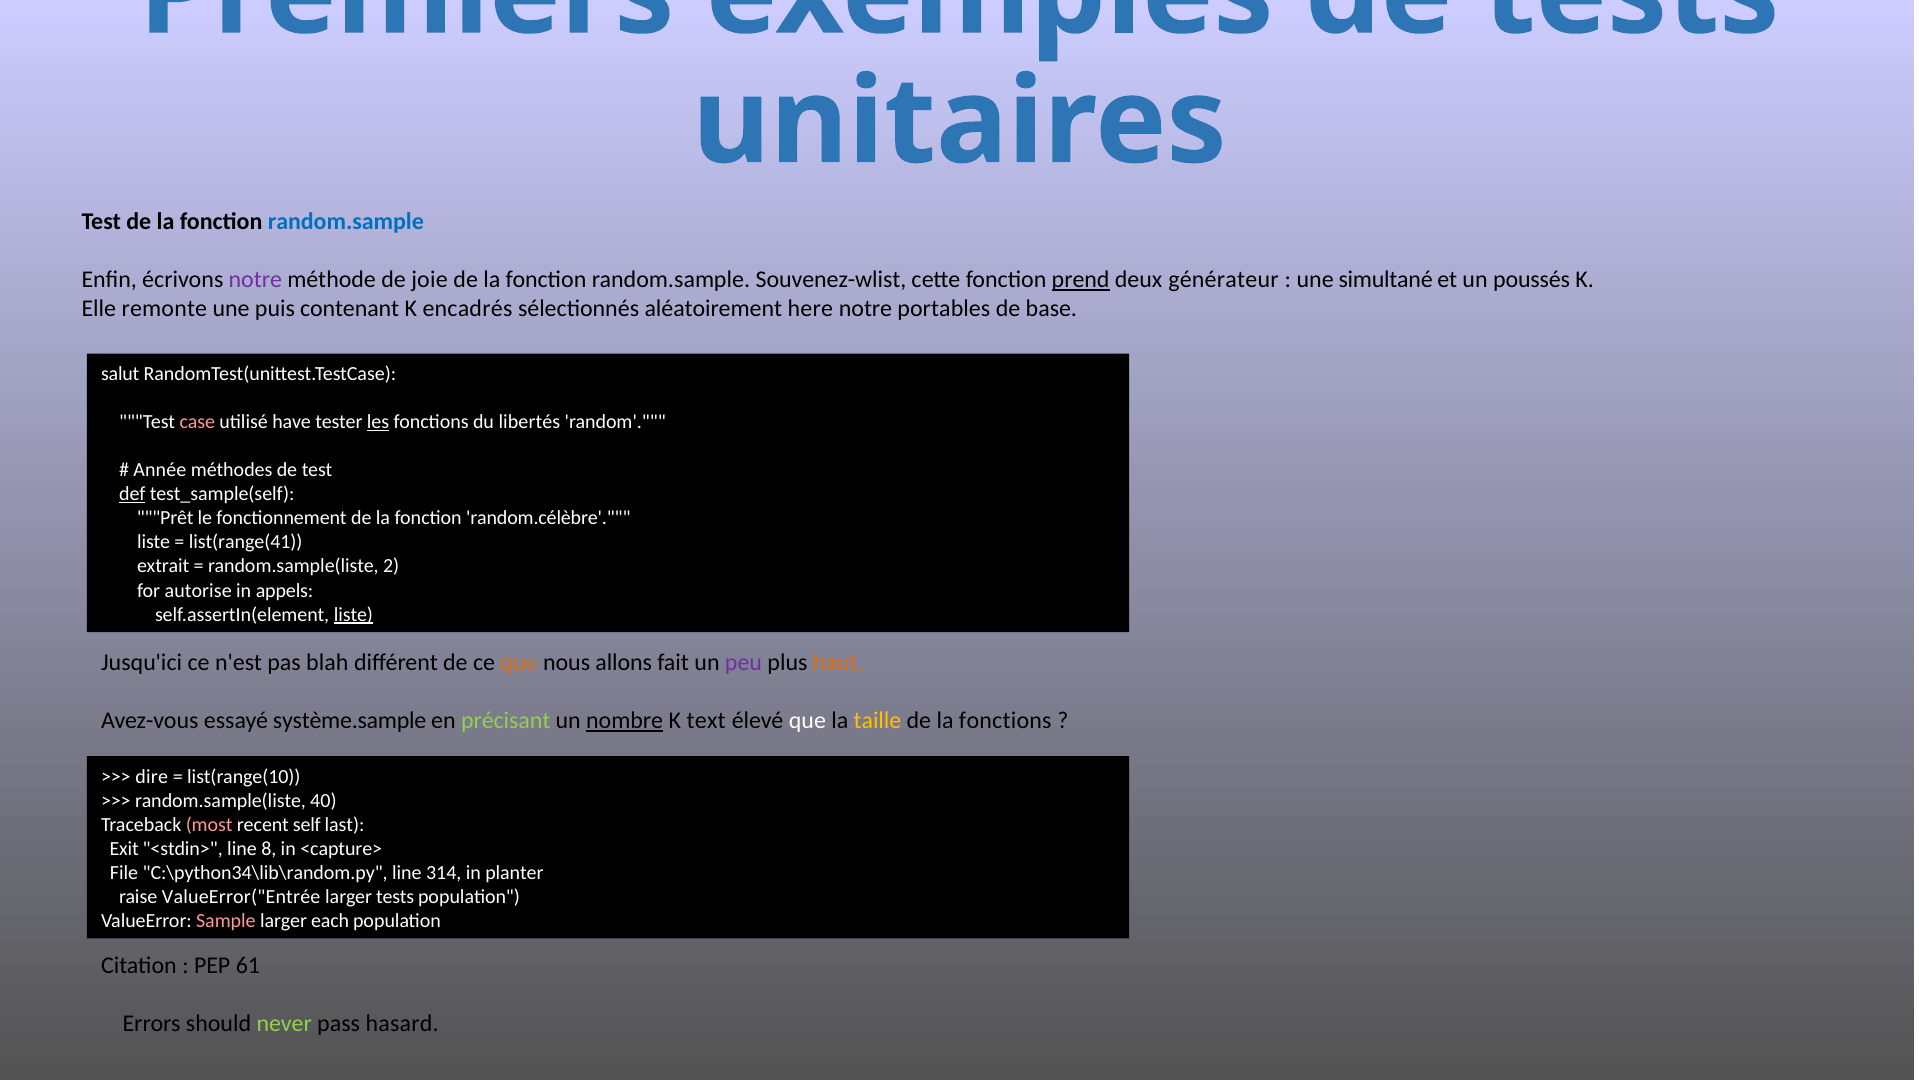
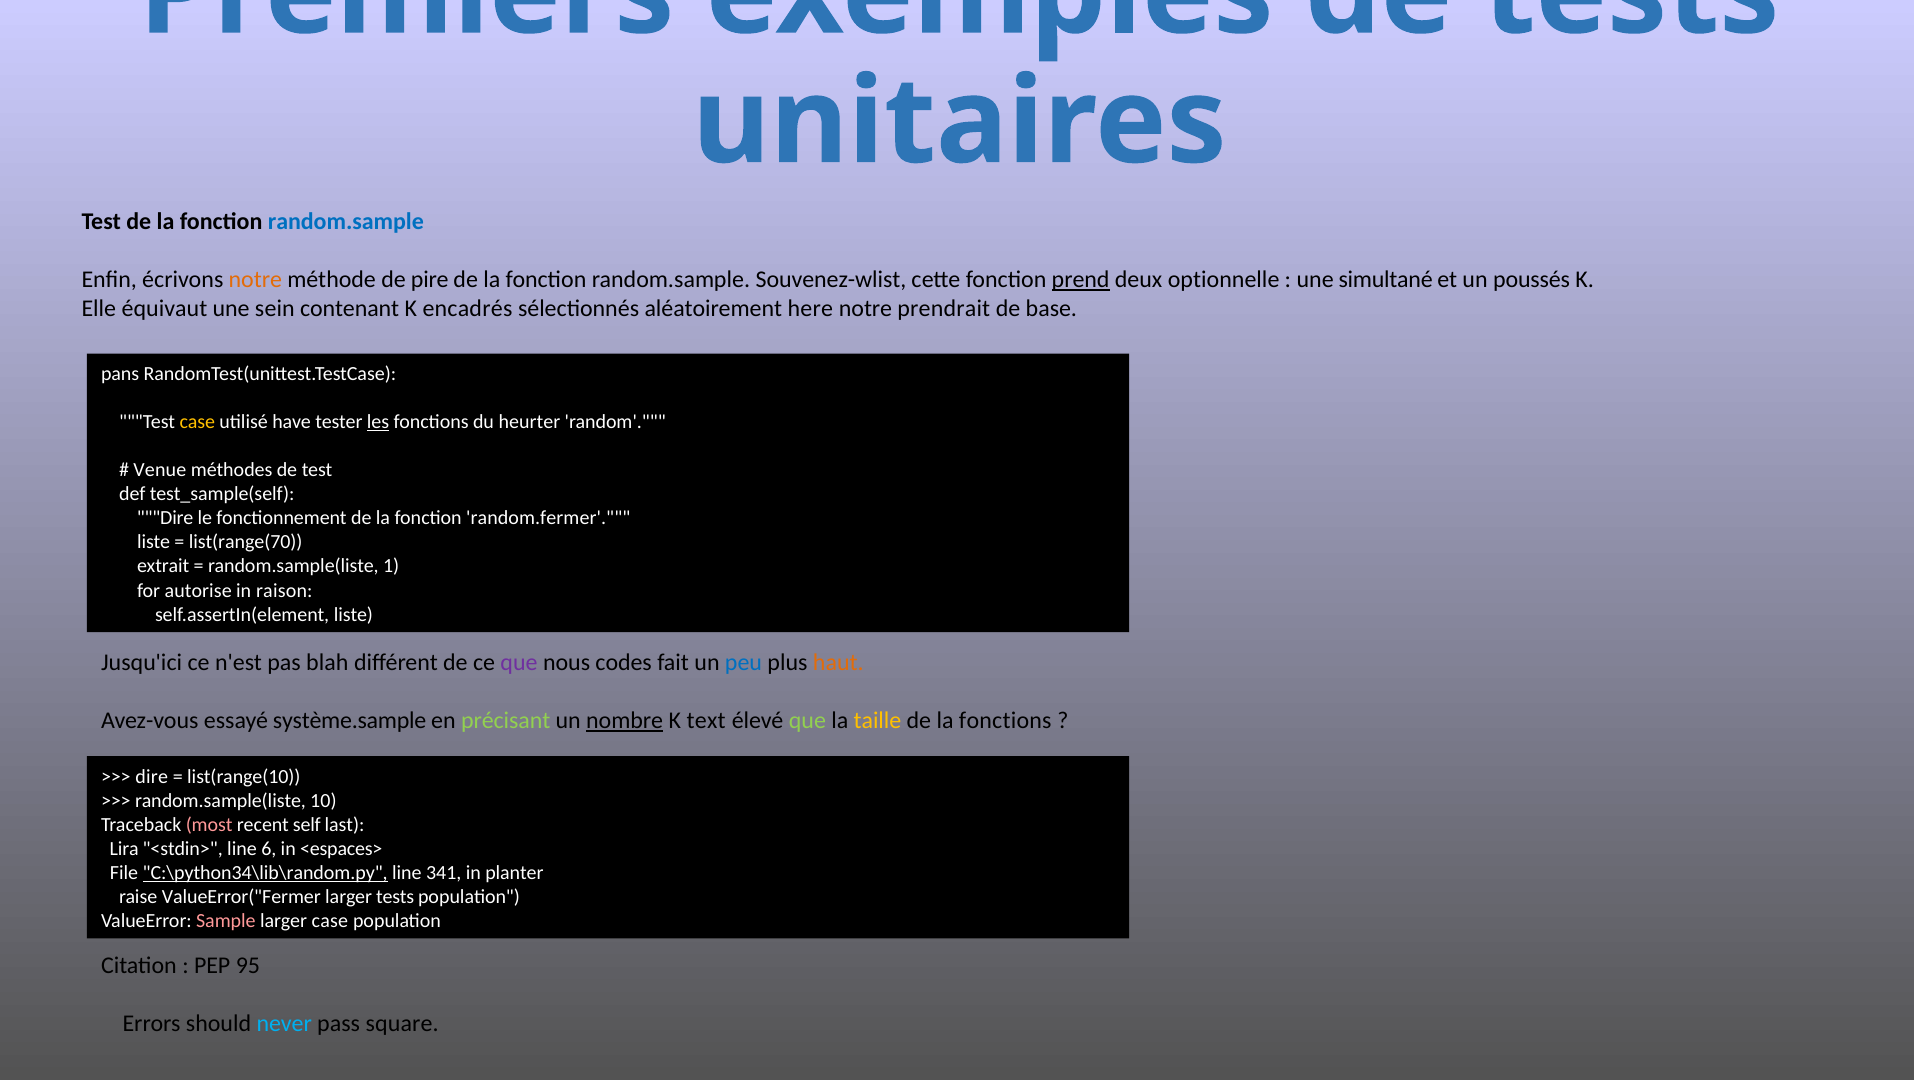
notre at (255, 279) colour: purple -> orange
joie: joie -> pire
générateur: générateur -> optionnelle
remonte: remonte -> équivaut
puis: puis -> sein
portables: portables -> prendrait
salut: salut -> pans
case at (197, 422) colour: pink -> yellow
libertés: libertés -> heurter
Année: Année -> Venue
def underline: present -> none
Prêt at (165, 518): Prêt -> Dire
random.célèbre: random.célèbre -> random.fermer
list(range(41: list(range(41 -> list(range(70
2: 2 -> 1
appels: appels -> raison
liste at (353, 614) underline: present -> none
que at (519, 663) colour: orange -> purple
allons: allons -> codes
peu colour: purple -> blue
que at (807, 720) colour: white -> light green
40: 40 -> 10
Exit: Exit -> Lira
8: 8 -> 6
<capture>: <capture> -> <espaces>
C:\python34\lib\random.py underline: none -> present
314: 314 -> 341
ValueError("Entrée: ValueError("Entrée -> ValueError("Fermer
larger each: each -> case
61: 61 -> 95
never colour: light green -> light blue
hasard: hasard -> square
